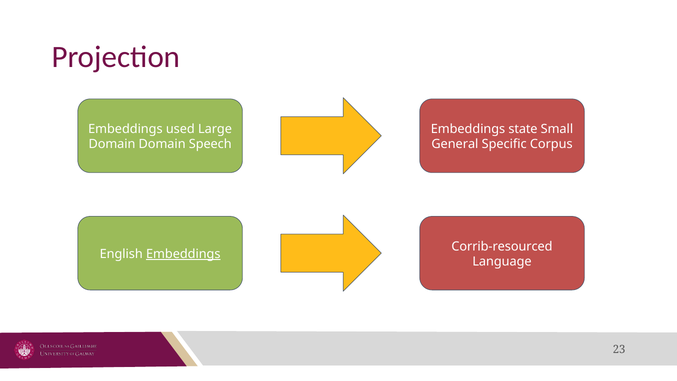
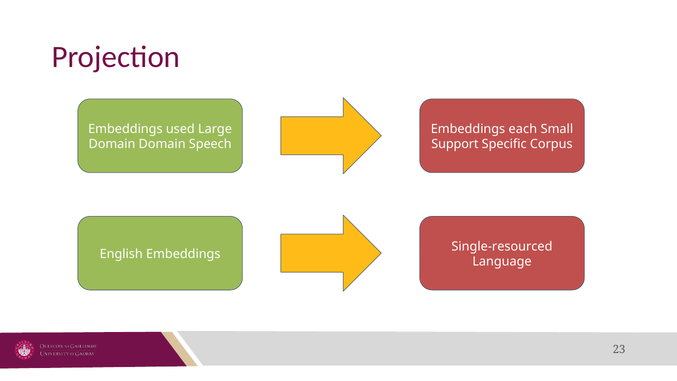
state: state -> each
General: General -> Support
Corrib-resourced: Corrib-resourced -> Single-resourced
Embeddings at (183, 254) underline: present -> none
